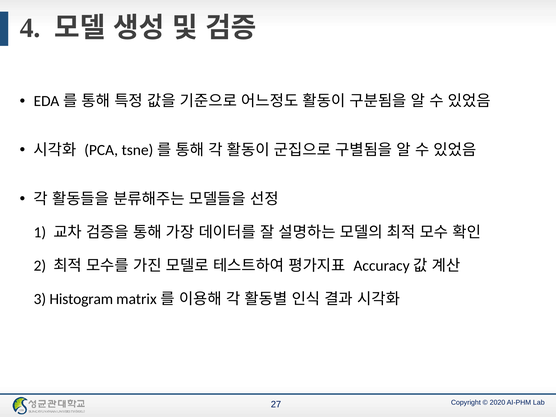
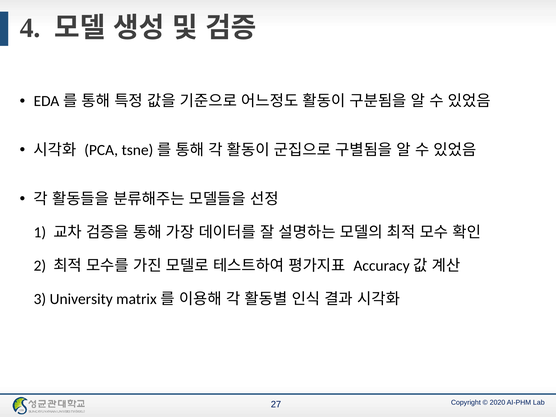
Histogram: Histogram -> University
